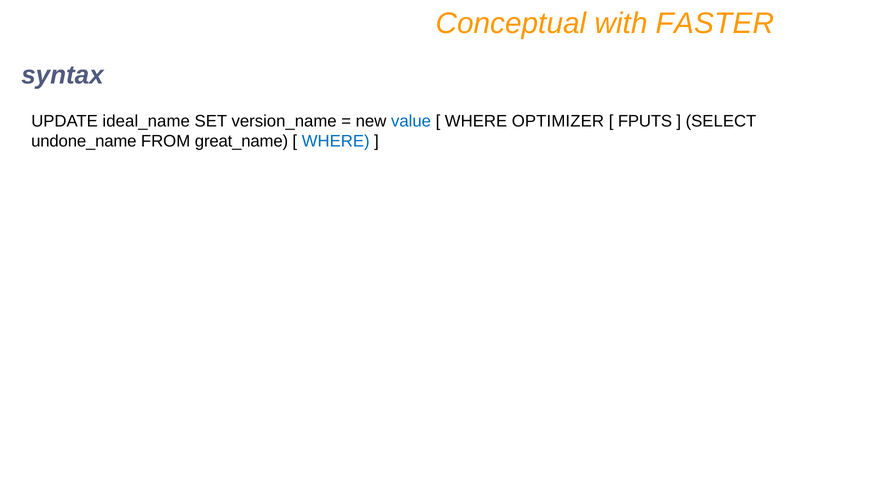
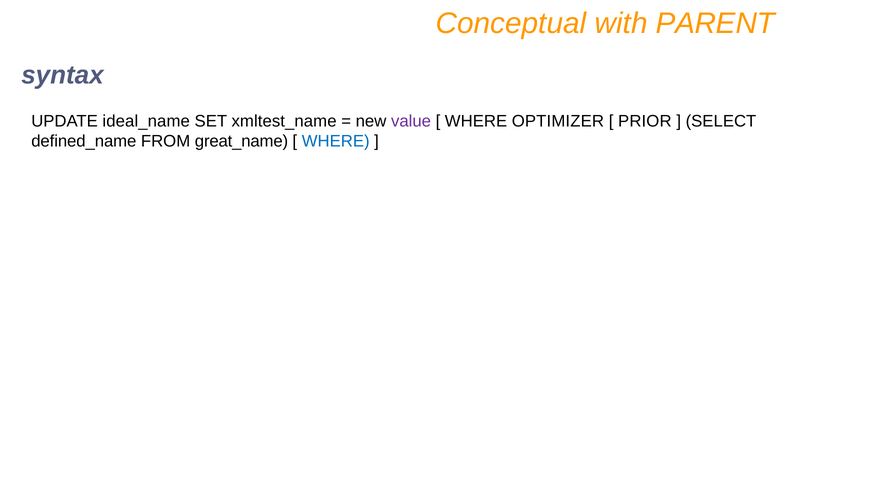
FASTER: FASTER -> PARENT
version_name: version_name -> xmltest_name
value colour: blue -> purple
FPUTS: FPUTS -> PRIOR
undone_name: undone_name -> defined_name
